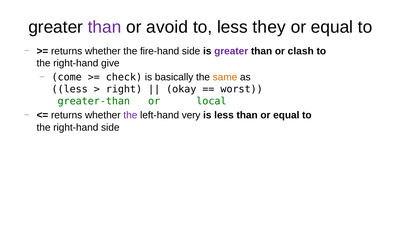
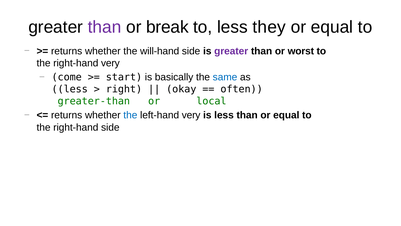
avoid: avoid -> break
fire-hand: fire-hand -> will-hand
clash: clash -> worst
right-hand give: give -> very
check: check -> start
same colour: orange -> blue
worst: worst -> often
the at (130, 115) colour: purple -> blue
